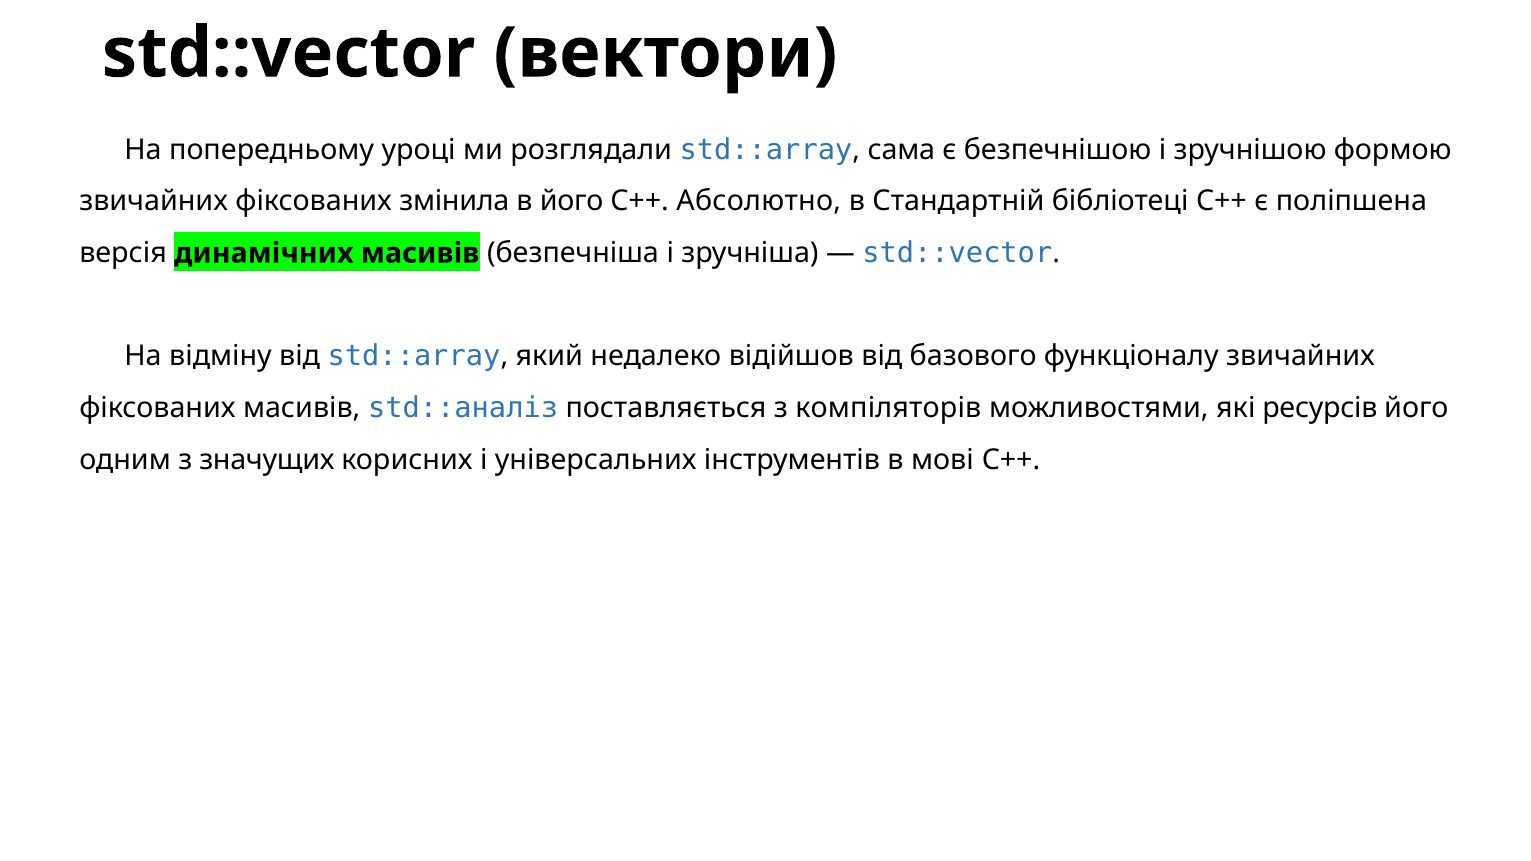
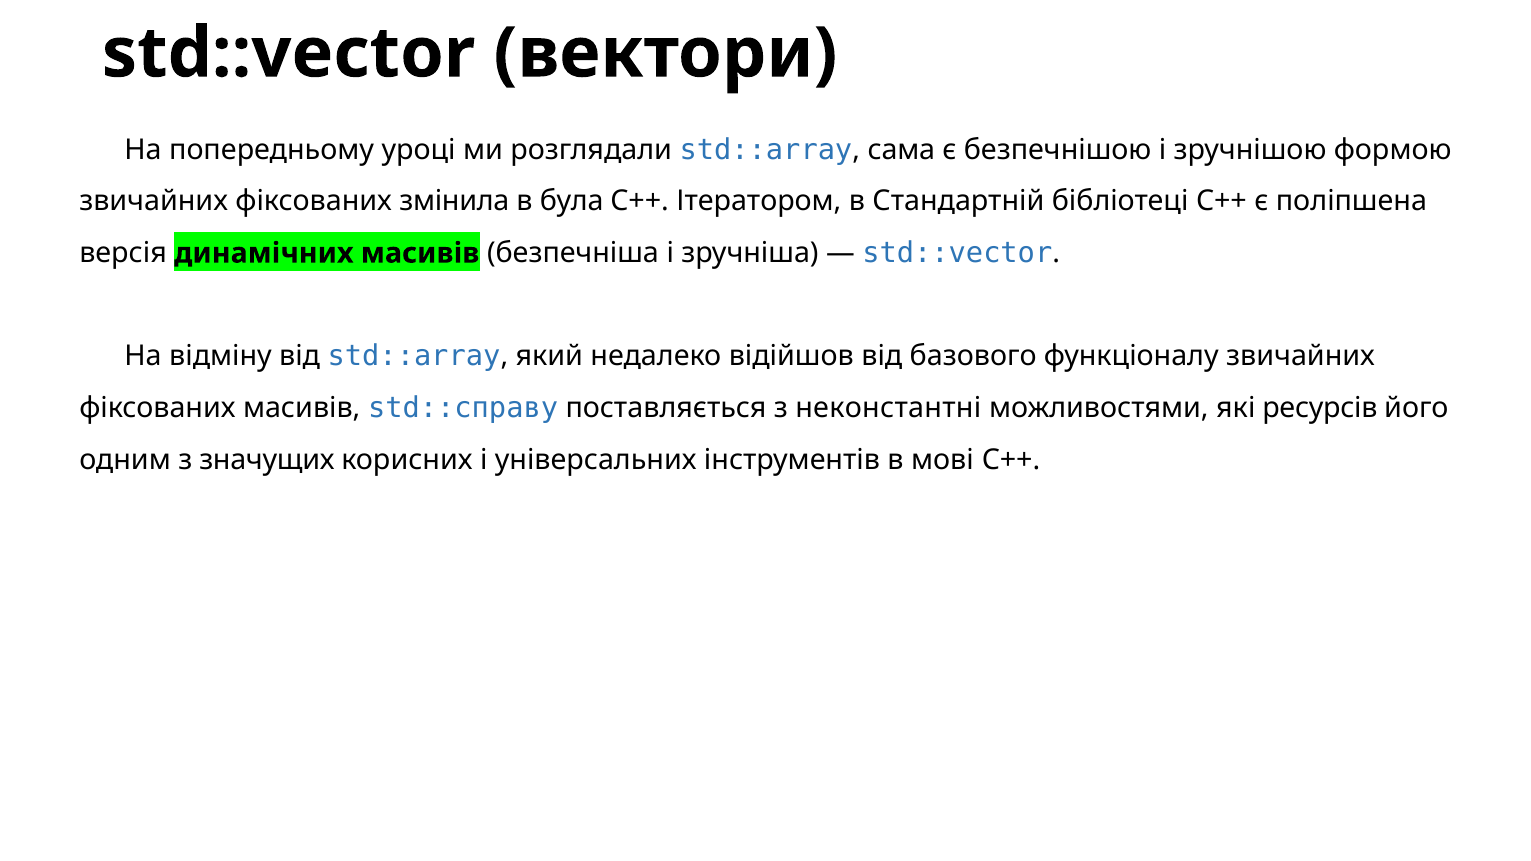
в його: його -> була
Абсолютно: Абсолютно -> Ітератором
std::аналіз: std::аналіз -> std::справу
компіляторів: компіляторів -> неконстантні
